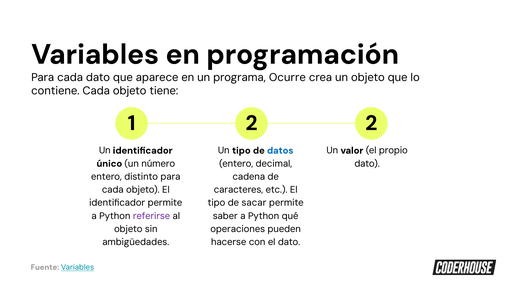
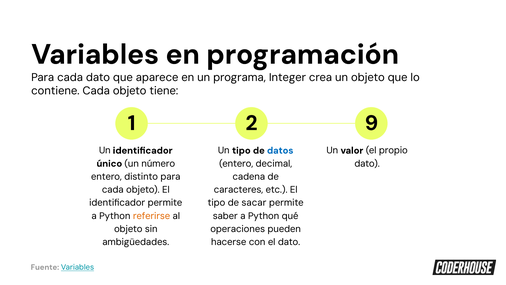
Ocurre: Ocurre -> Integer
2 2: 2 -> 9
referirse colour: purple -> orange
